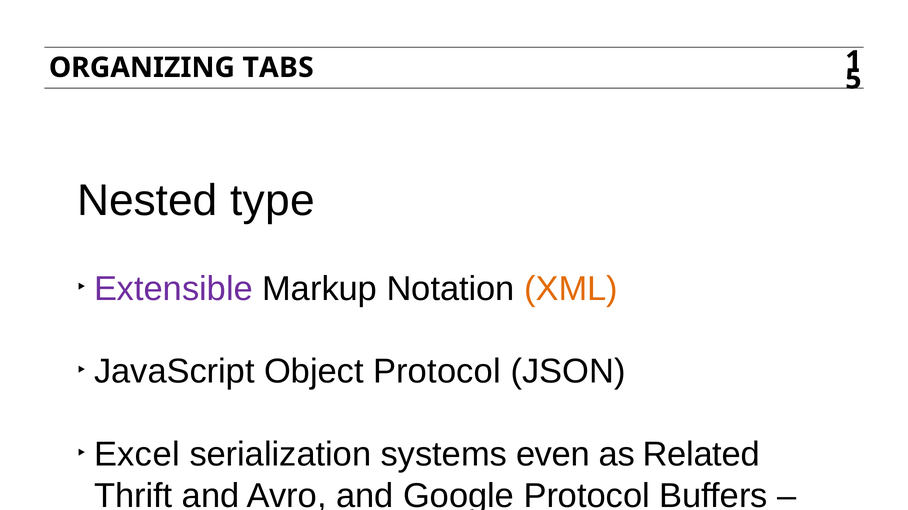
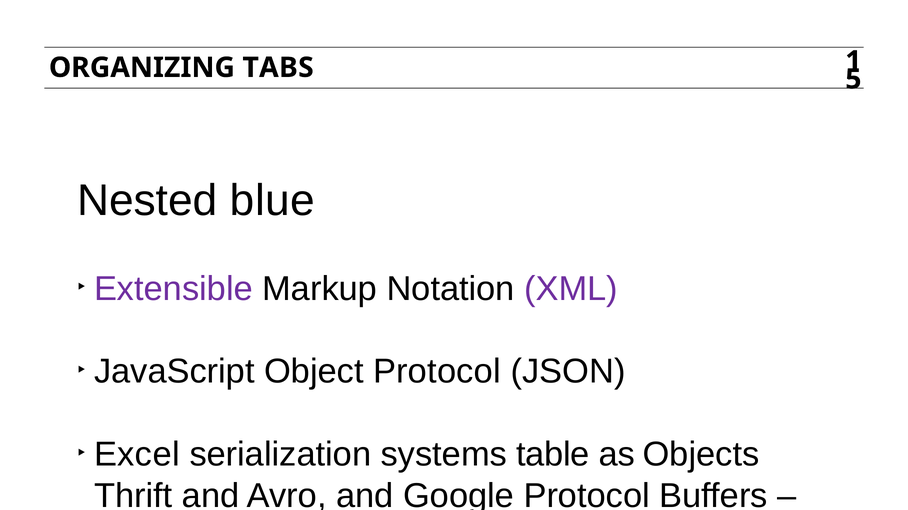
type: type -> blue
XML colour: orange -> purple
systems even: even -> table
as Related: Related -> Objects
